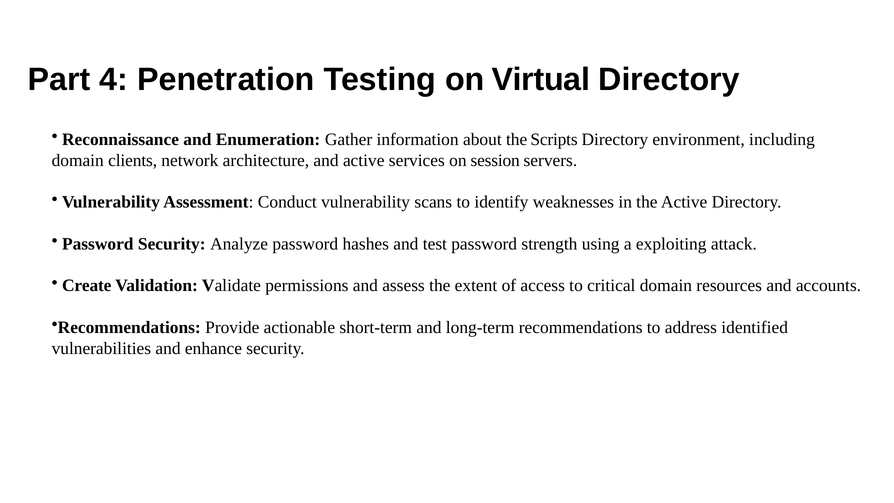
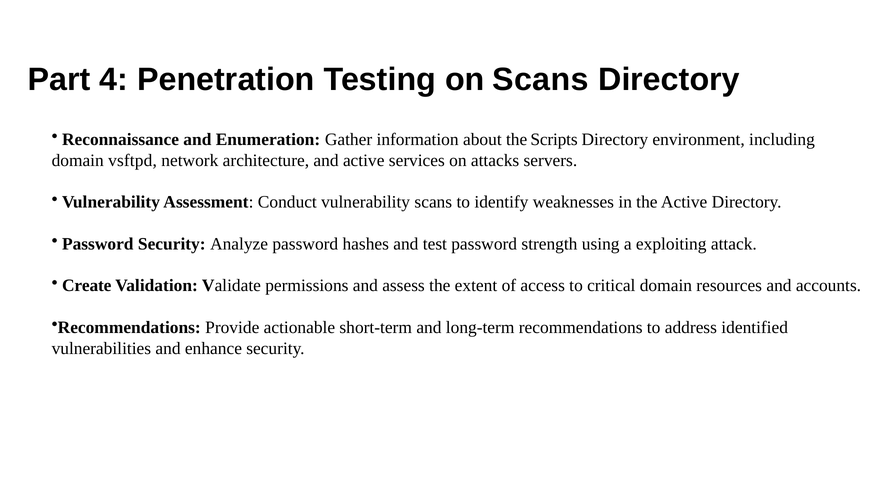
on Virtual: Virtual -> Scans
clients: clients -> vsftpd
session: session -> attacks
